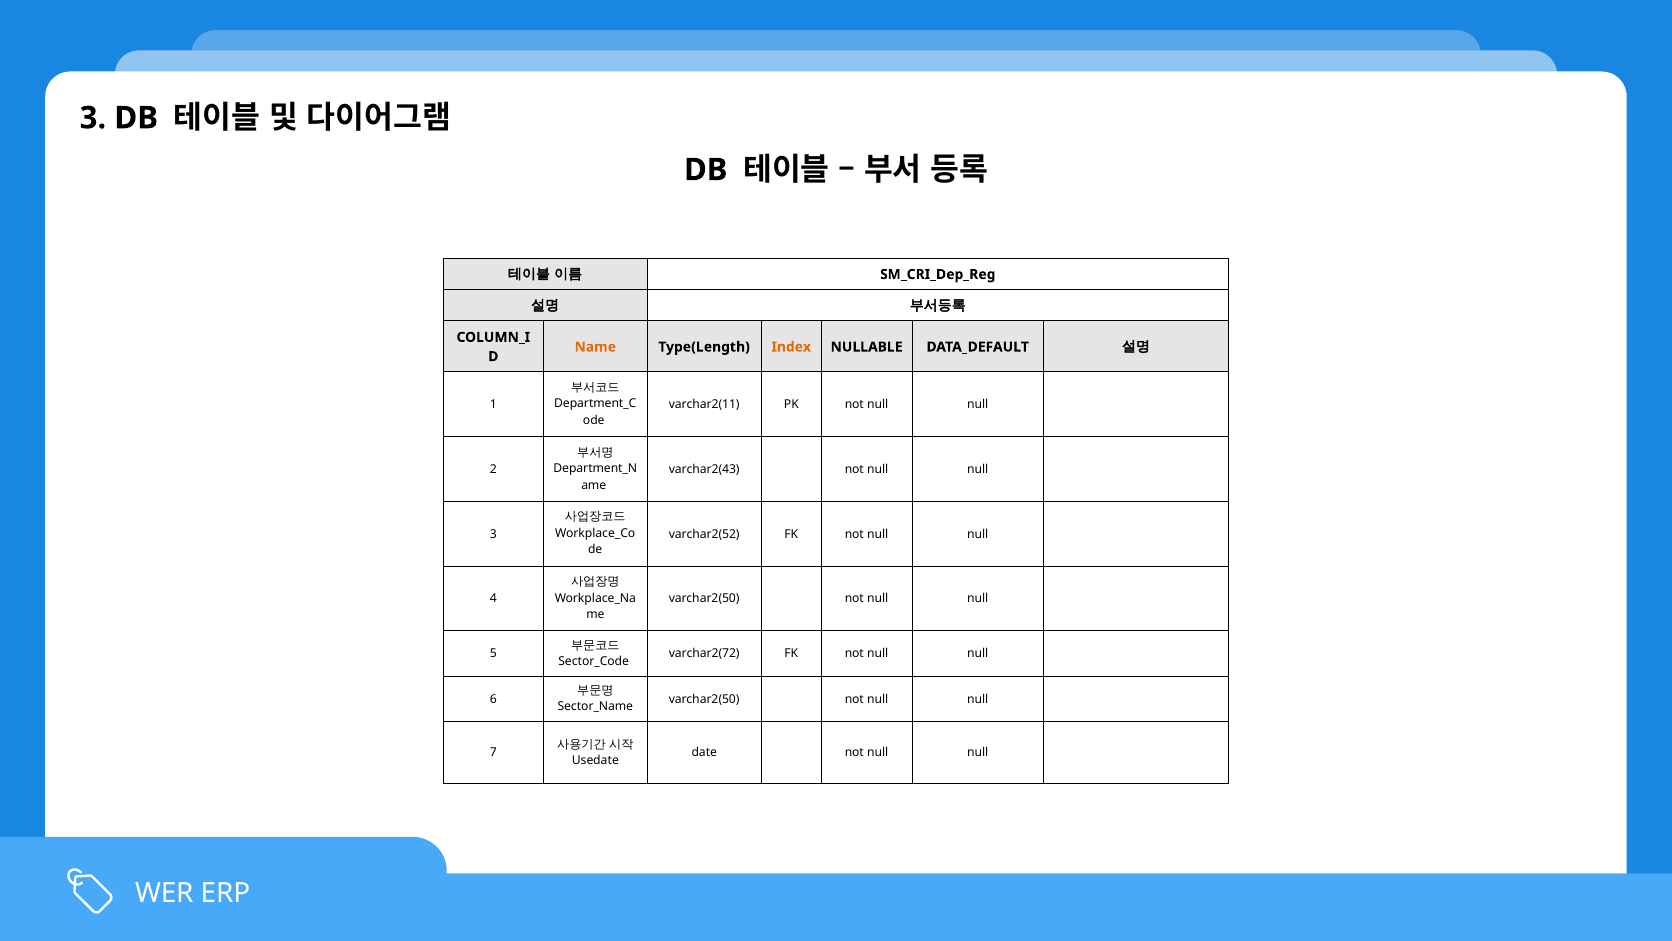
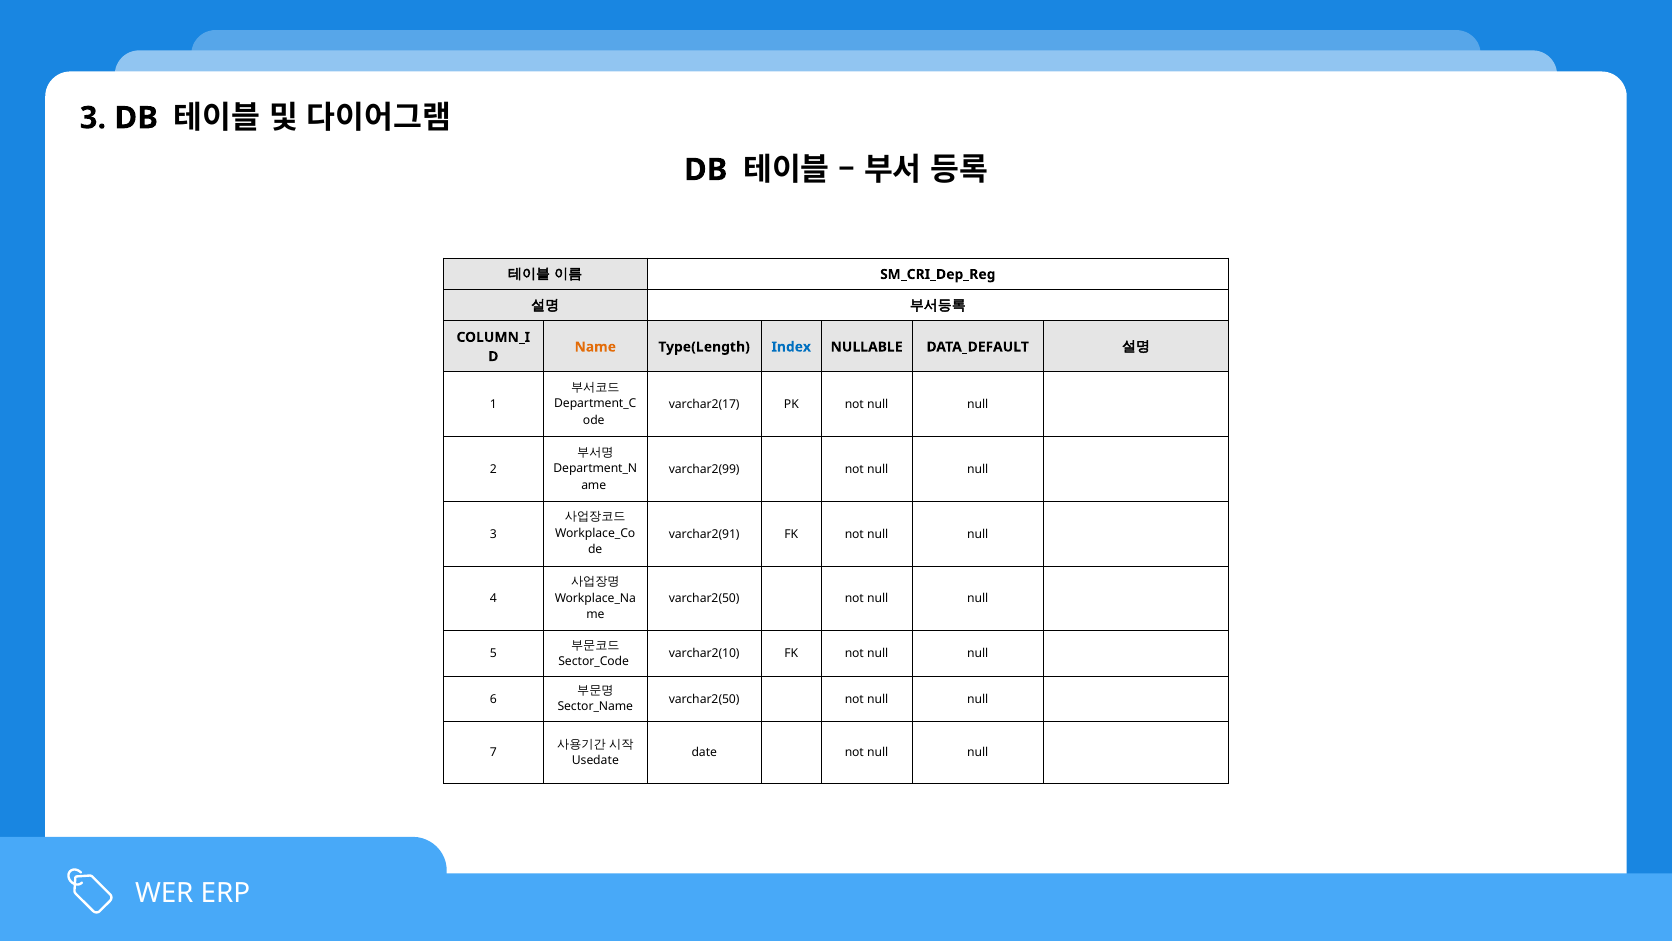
Index colour: orange -> blue
varchar2(11: varchar2(11 -> varchar2(17
varchar2(43: varchar2(43 -> varchar2(99
varchar2(52: varchar2(52 -> varchar2(91
varchar2(72: varchar2(72 -> varchar2(10
